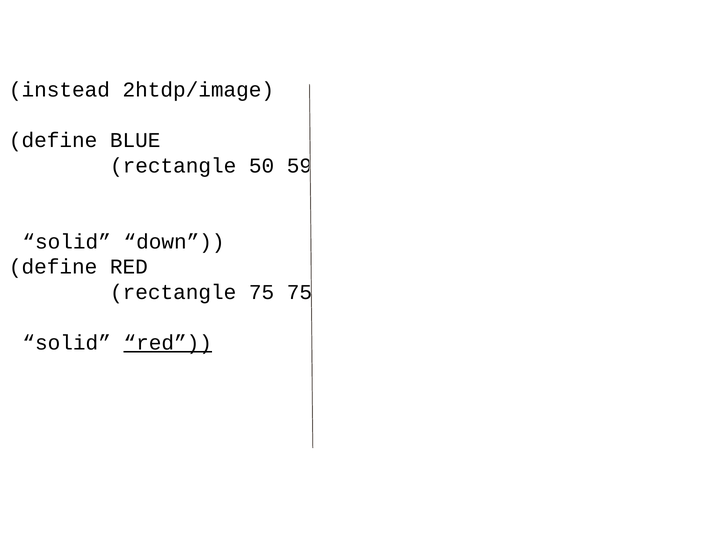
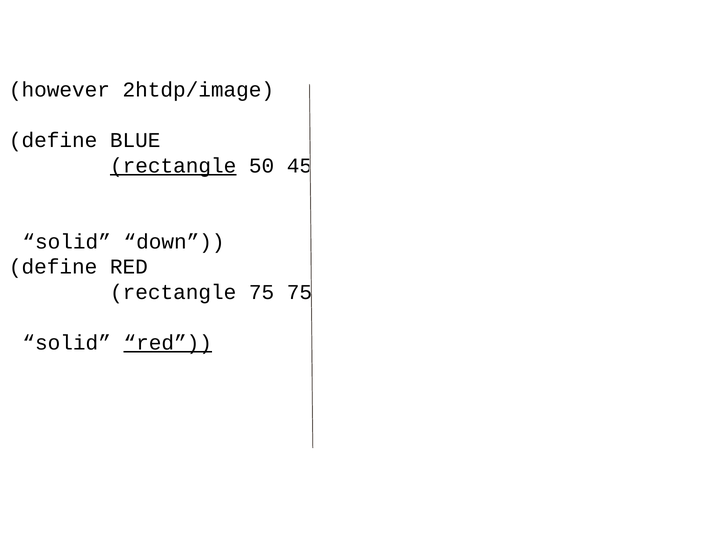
instead: instead -> however
rectangle at (173, 166) underline: none -> present
59: 59 -> 45
